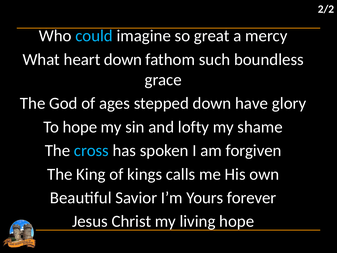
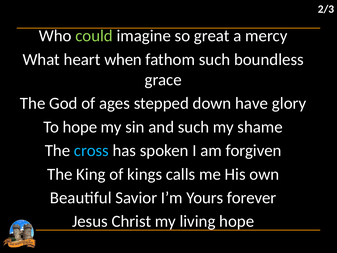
2/2: 2/2 -> 2/3
could colour: light blue -> light green
heart down: down -> when
and lofty: lofty -> such
